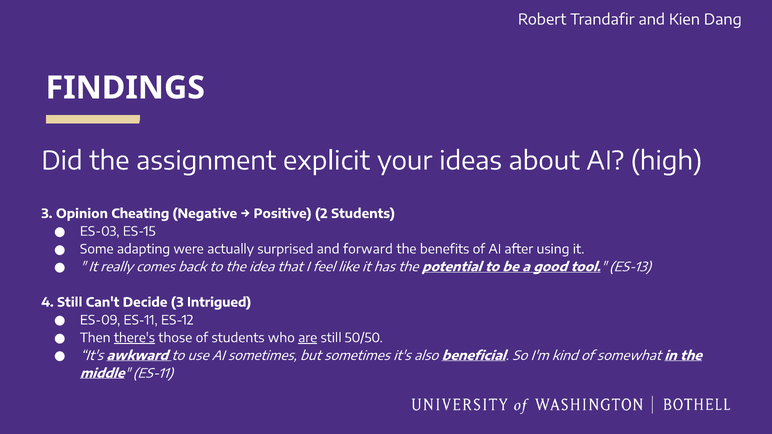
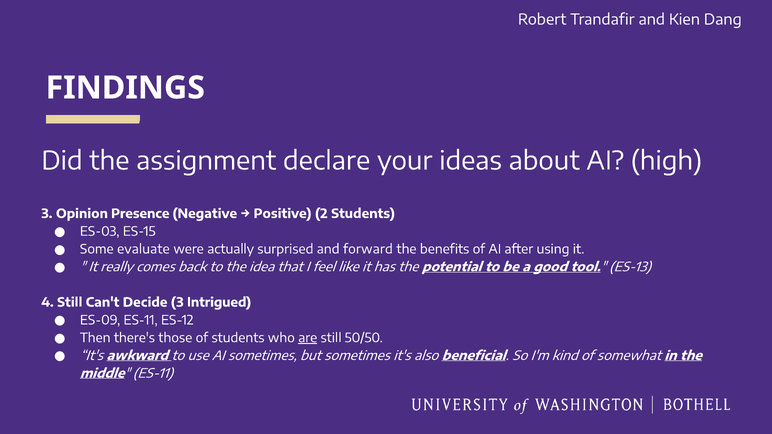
explicit: explicit -> declare
Cheating: Cheating -> Presence
adapting: adapting -> evaluate
there's underline: present -> none
